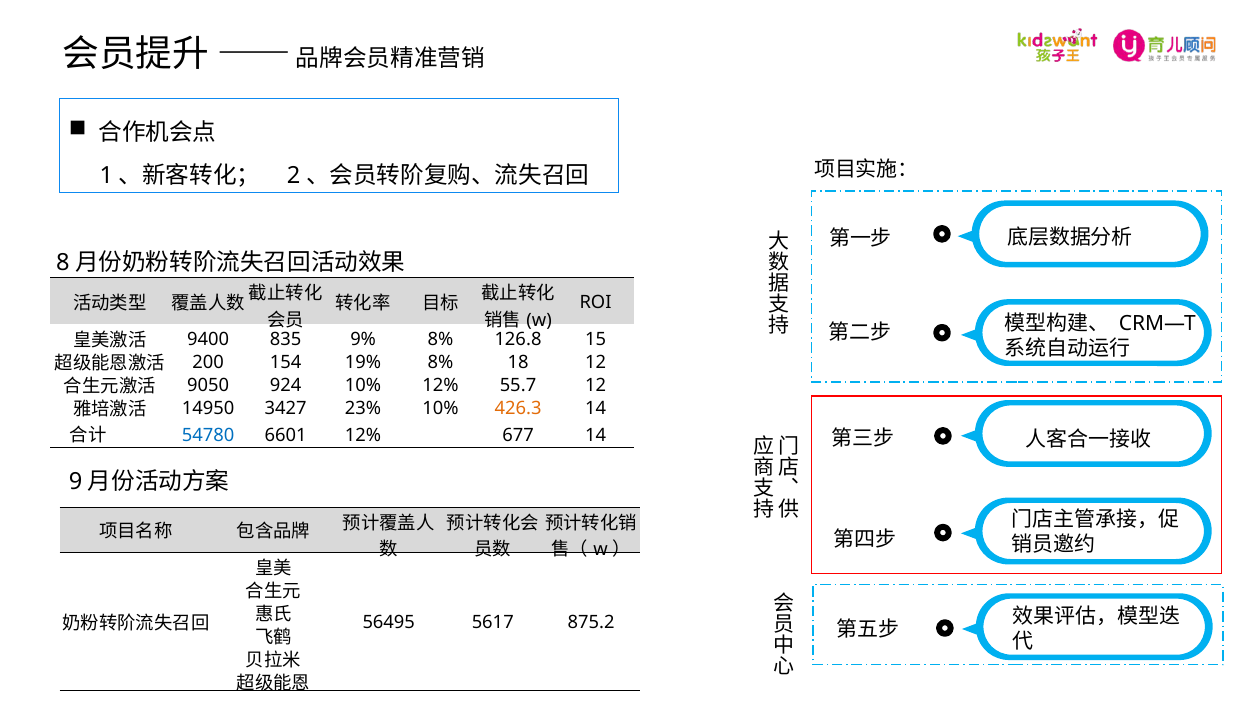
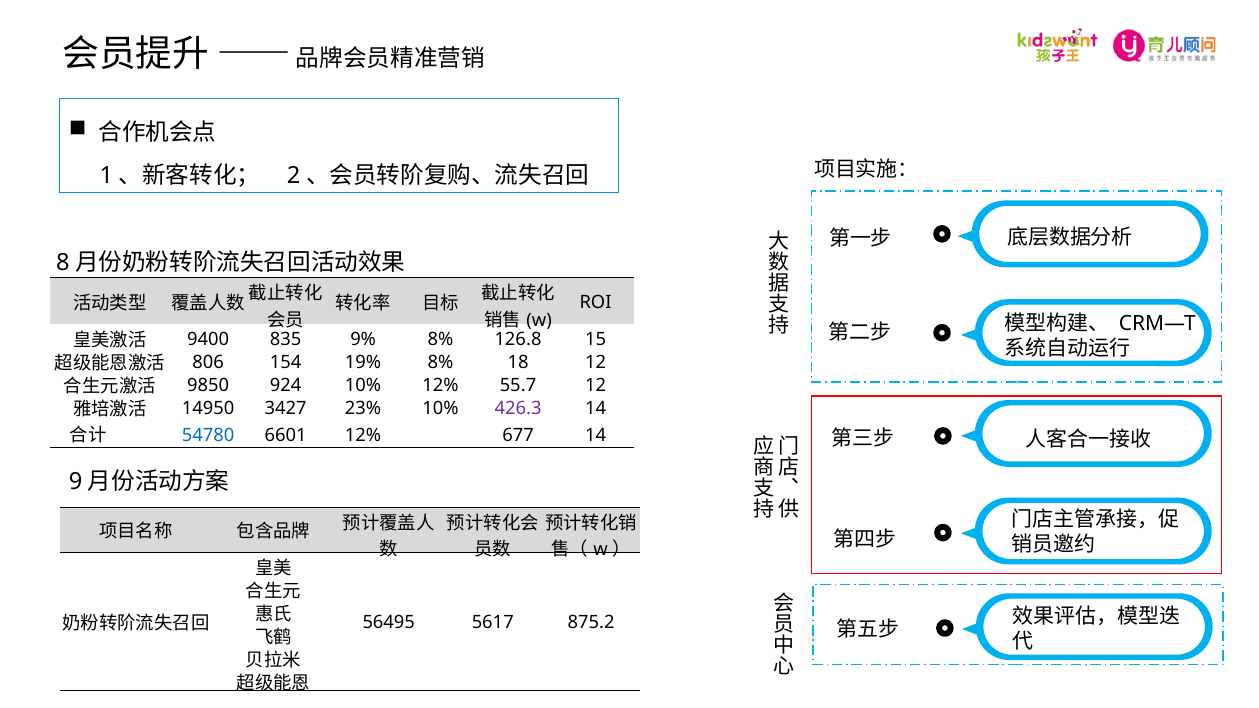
200: 200 -> 806
9050: 9050 -> 9850
426.3 colour: orange -> purple
